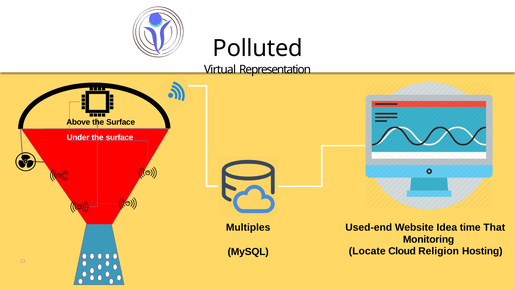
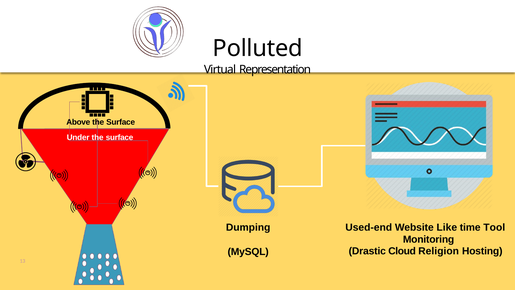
Multiples: Multiples -> Dumping
Idea: Idea -> Like
That: That -> Tool
Locate: Locate -> Drastic
